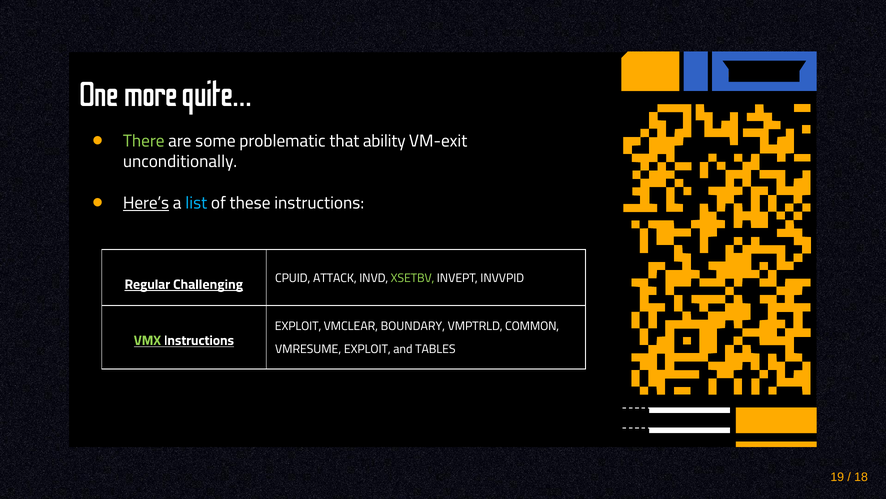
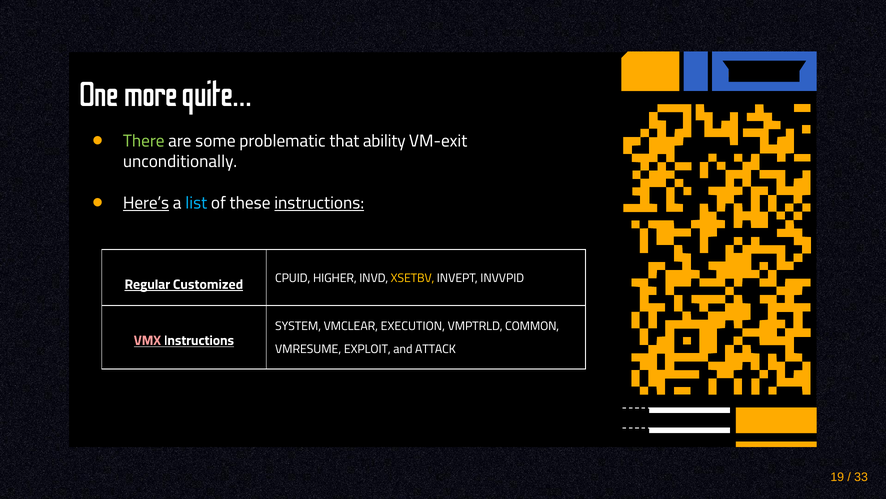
instructions at (319, 203) underline: none -> present
Challenging: Challenging -> Customized
ATTACK: ATTACK -> HIGHER
XSETBV colour: light green -> yellow
EXPLOIT at (298, 326): EXPLOIT -> SYSTEM
BOUNDARY: BOUNDARY -> EXECUTION
VMX colour: light green -> pink
TABLES: TABLES -> ATTACK
18: 18 -> 33
